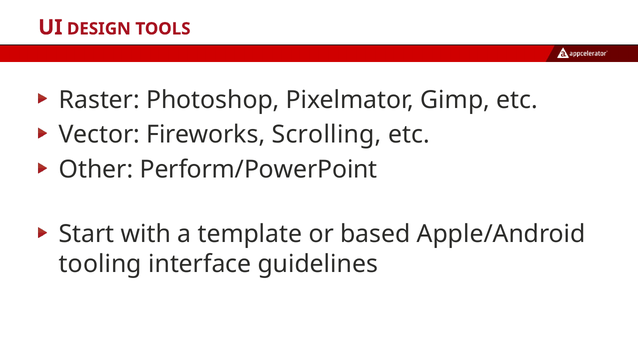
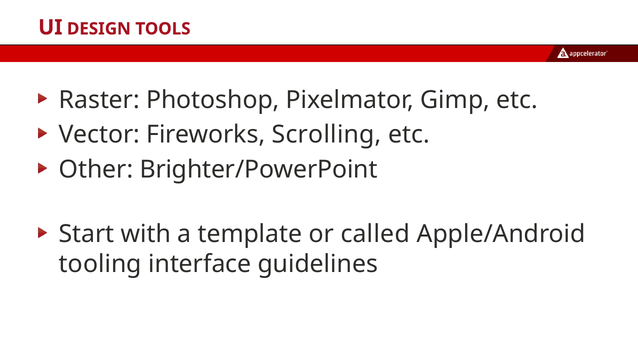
Perform/PowerPoint: Perform/PowerPoint -> Brighter/PowerPoint
based: based -> called
